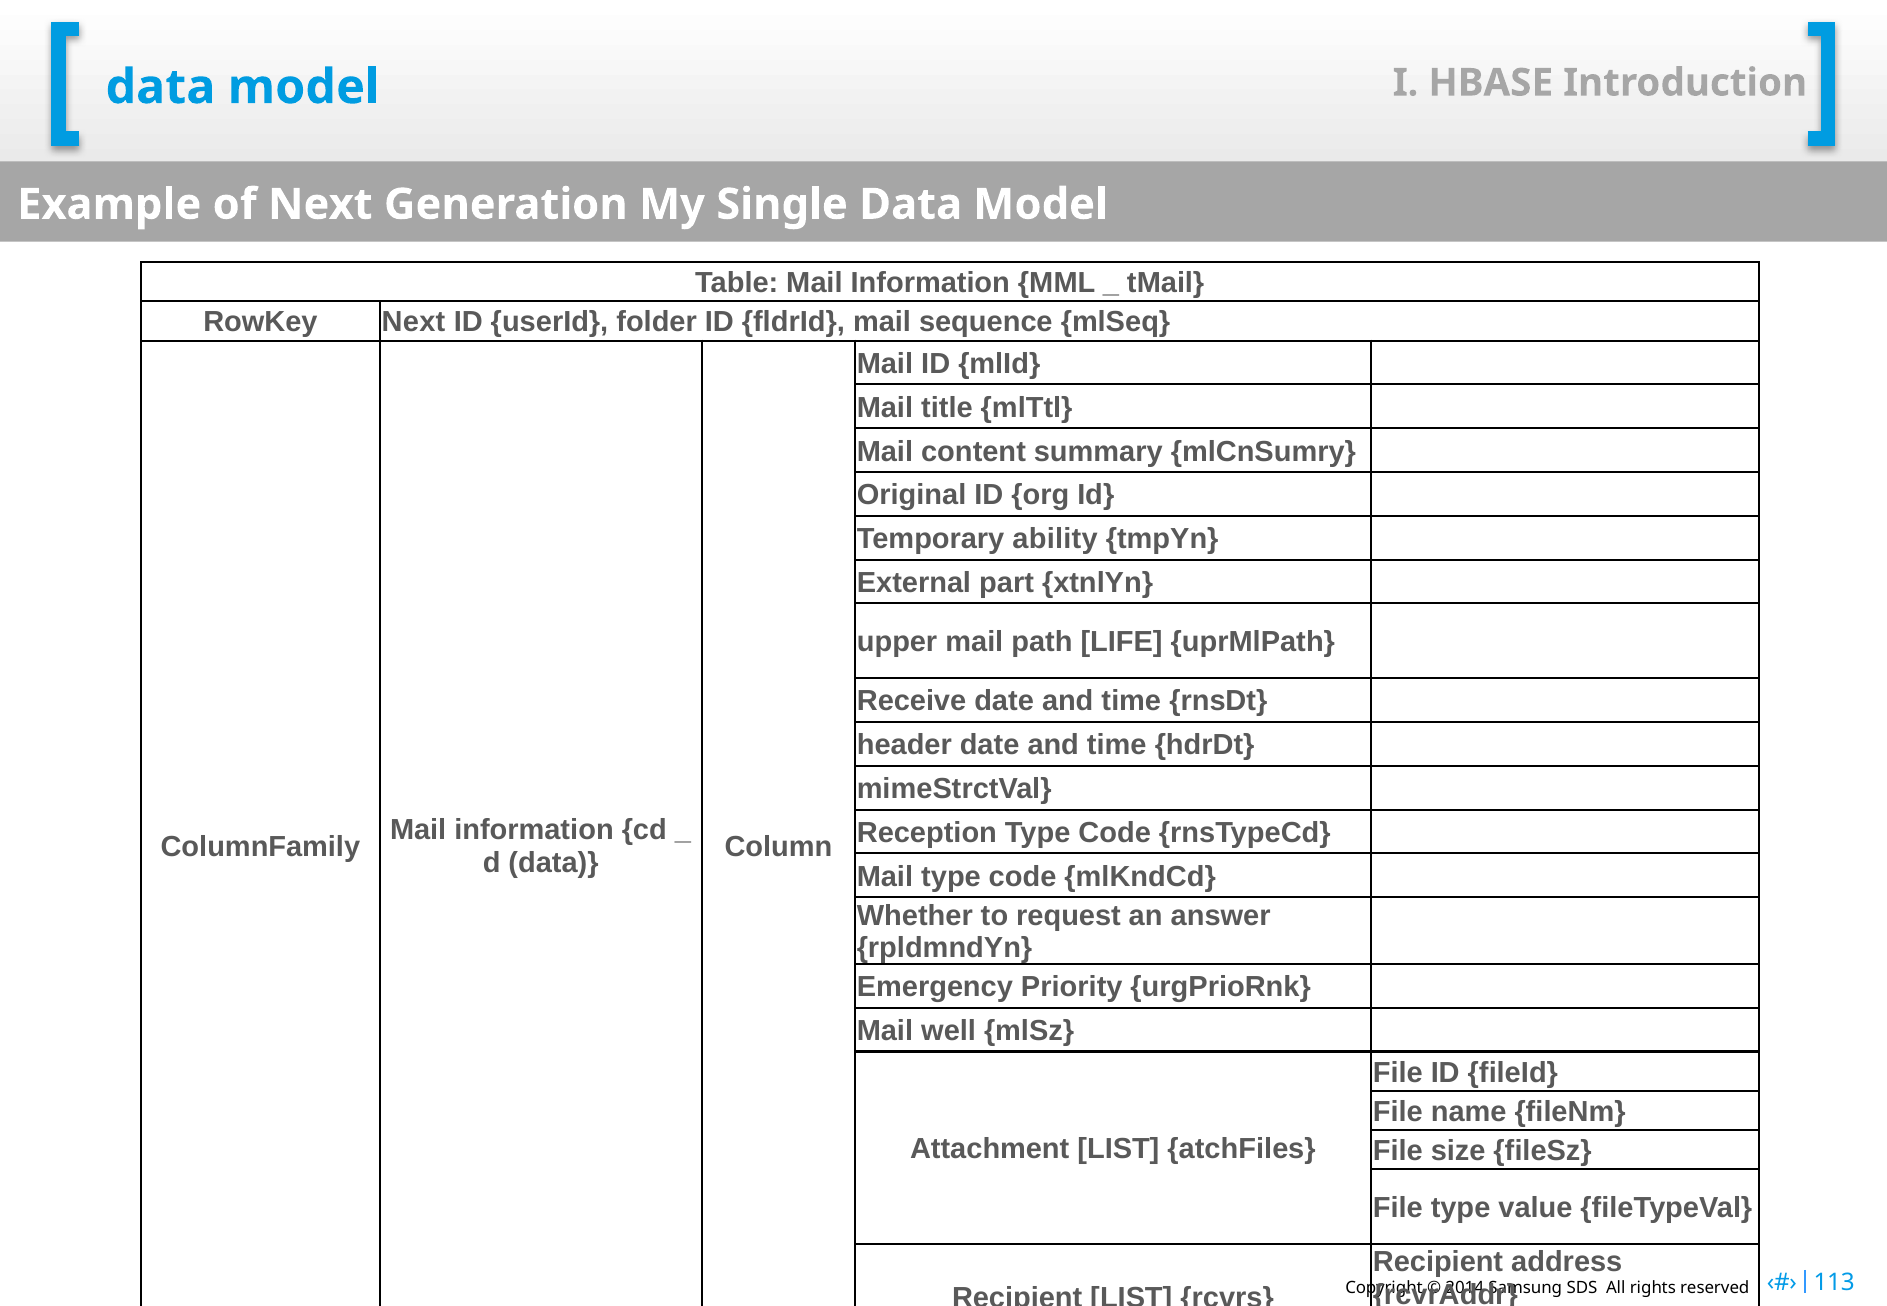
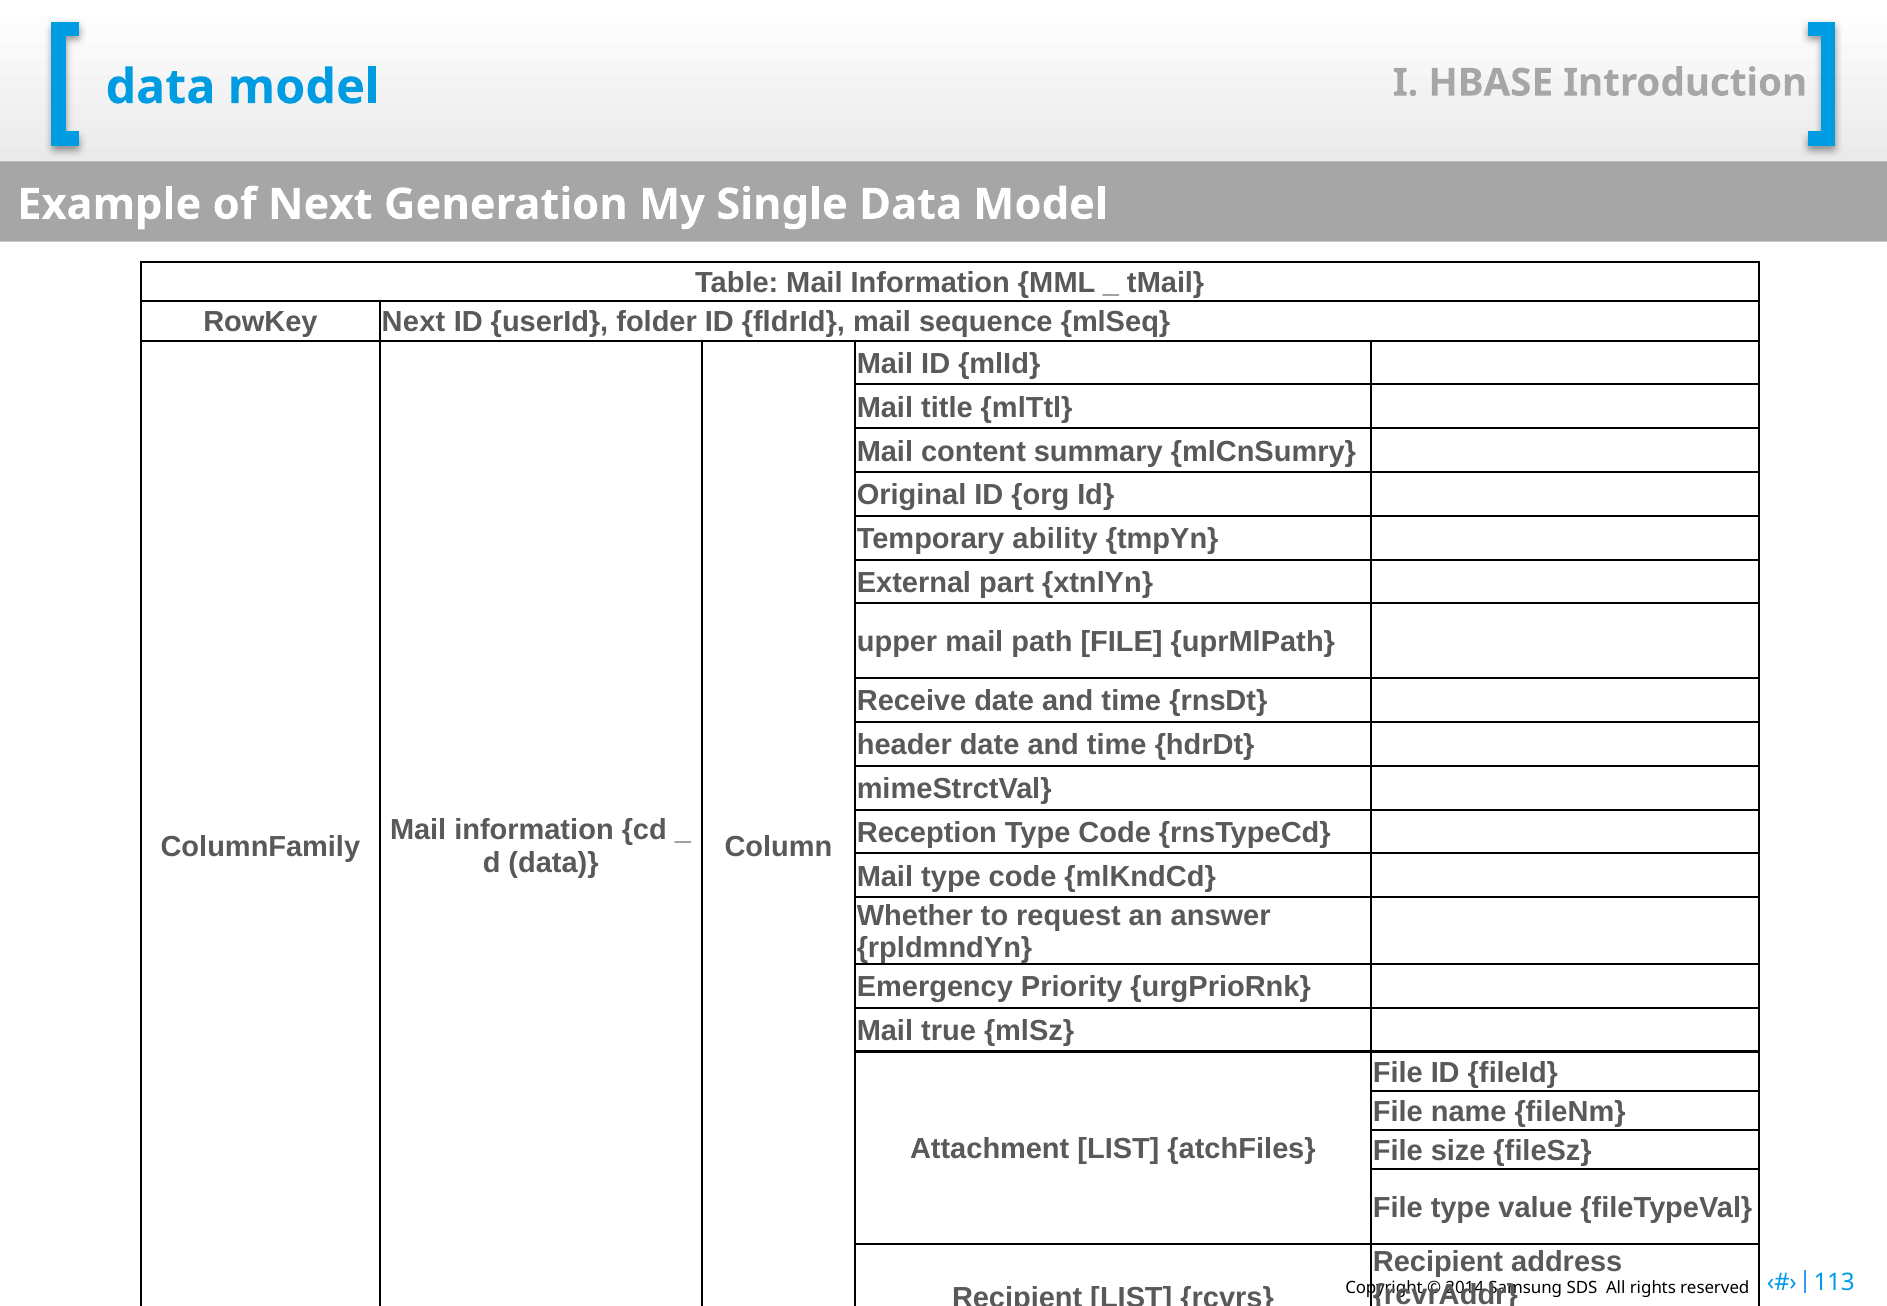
path LIFE: LIFE -> FILE
well: well -> true
